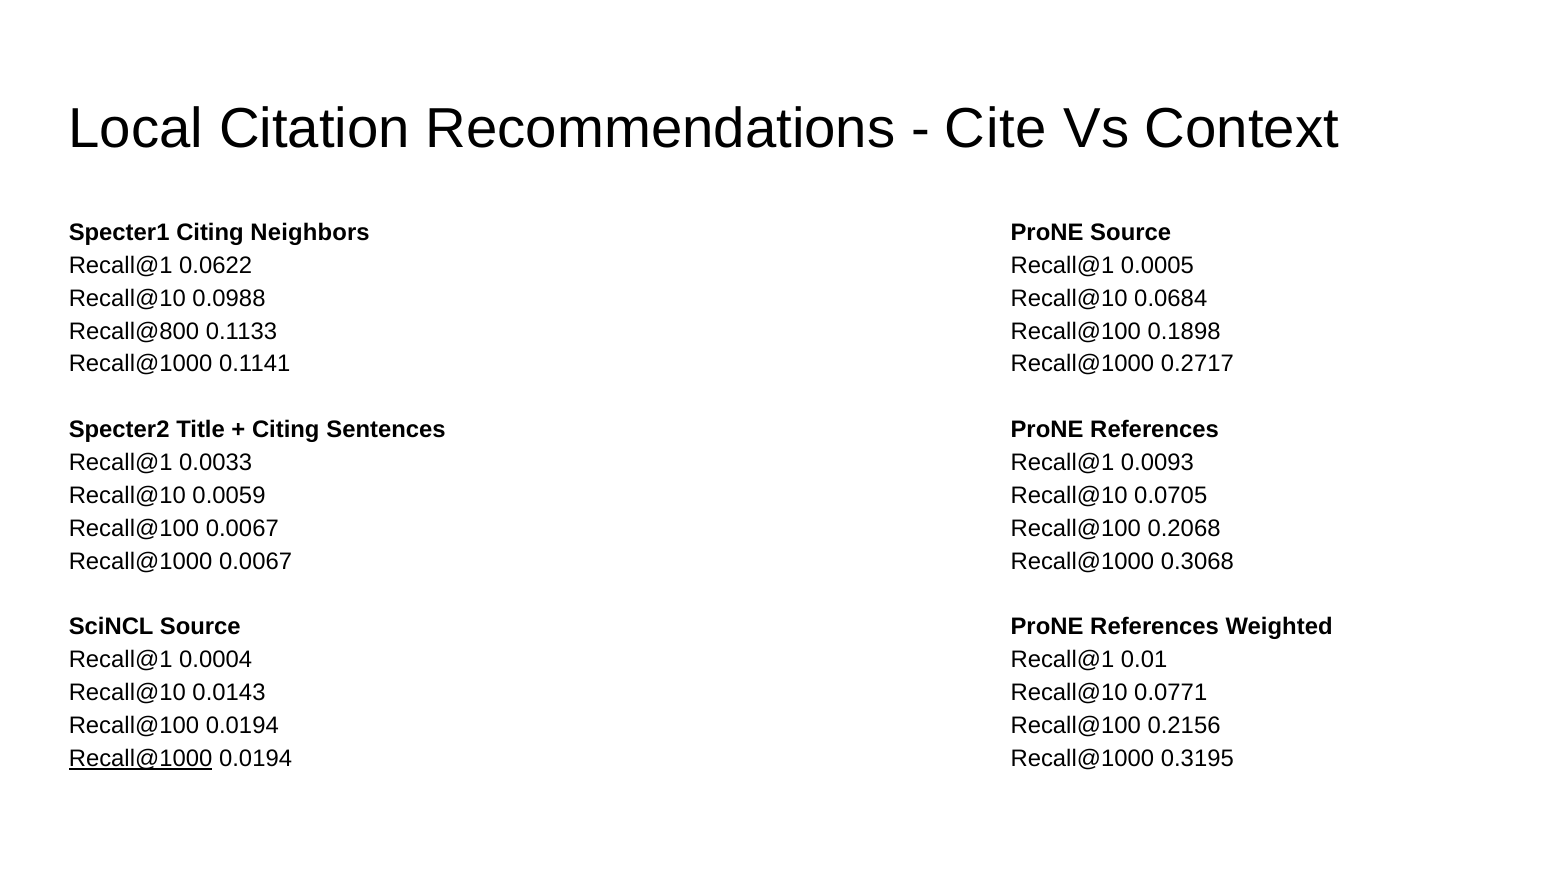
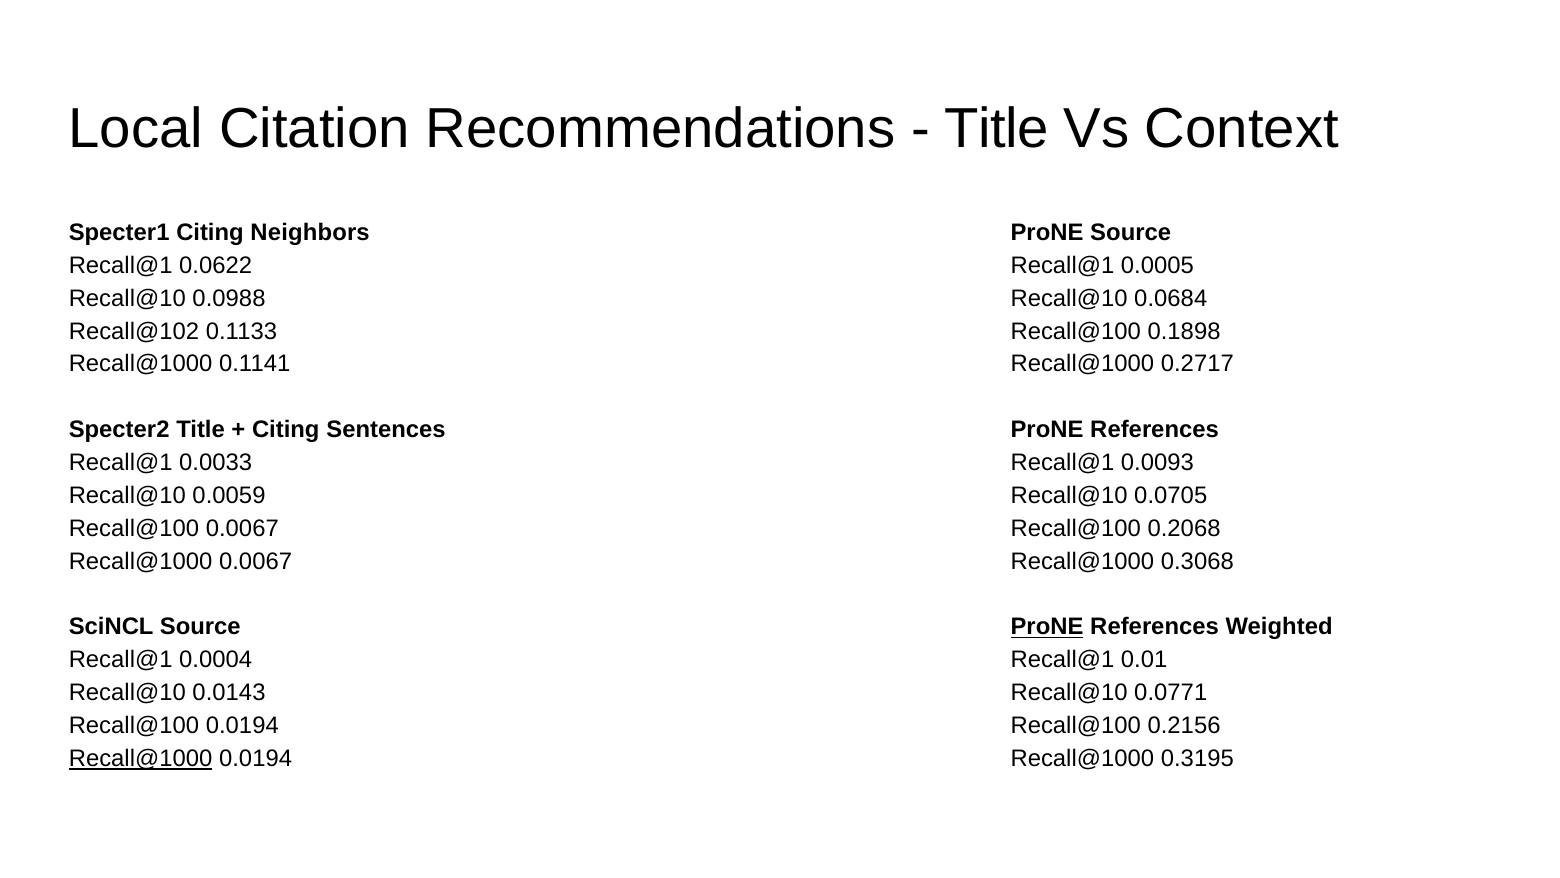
Cite at (996, 129): Cite -> Title
Recall@800: Recall@800 -> Recall@102
ProNE at (1047, 627) underline: none -> present
